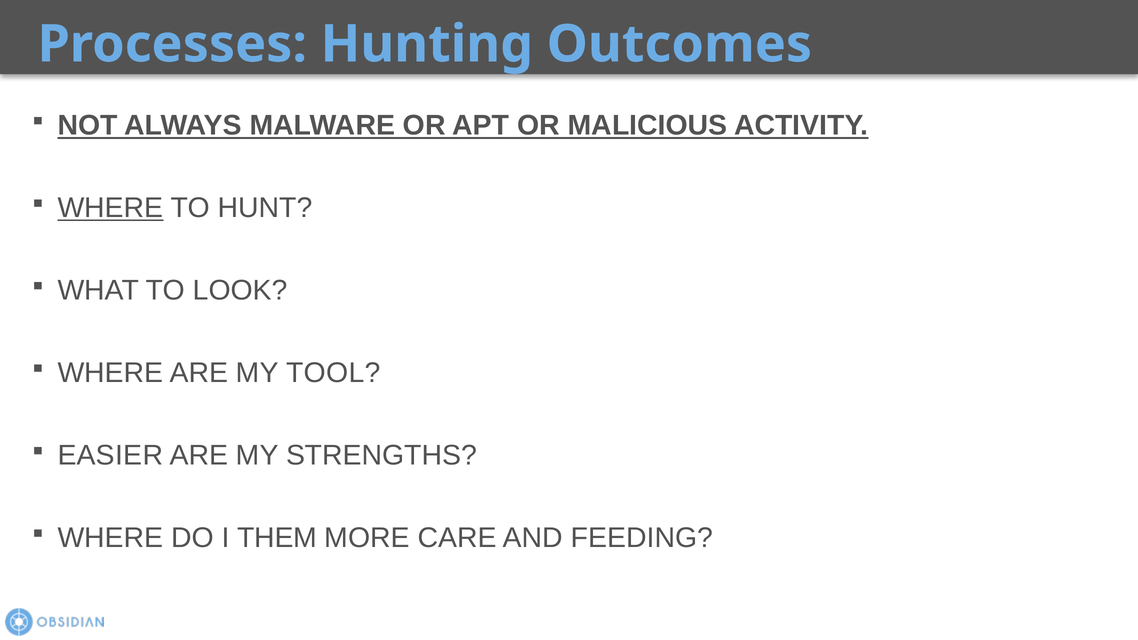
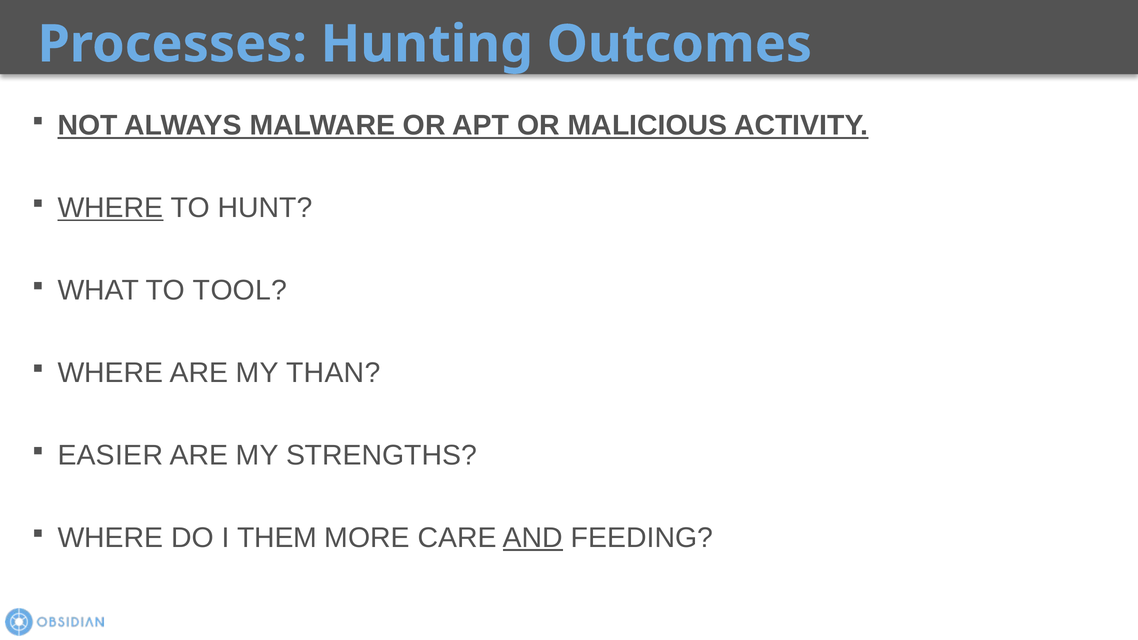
LOOK: LOOK -> TOOL
TOOL: TOOL -> THAN
AND underline: none -> present
